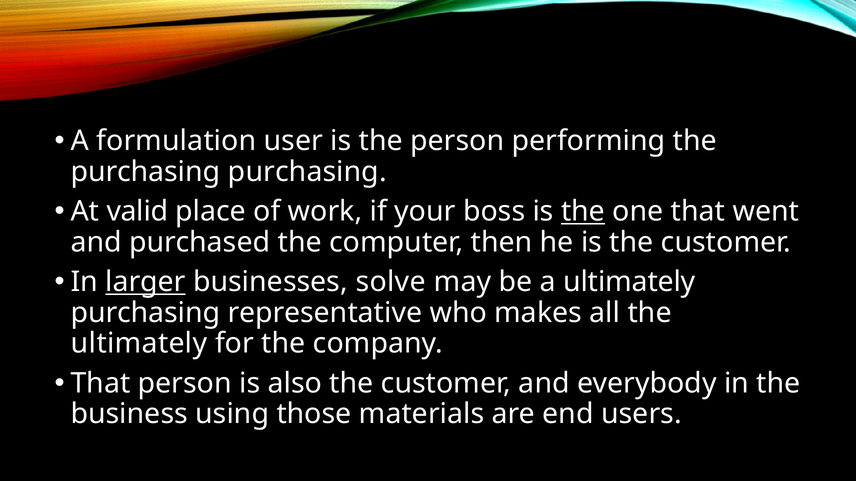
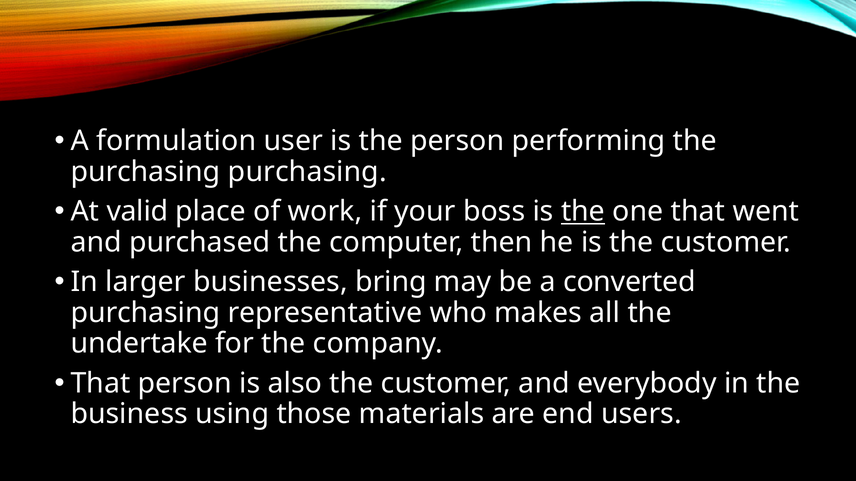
larger underline: present -> none
solve: solve -> bring
a ultimately: ultimately -> converted
ultimately at (139, 344): ultimately -> undertake
